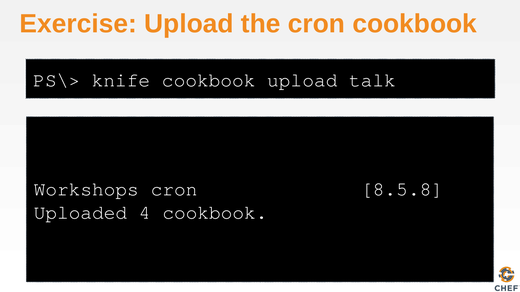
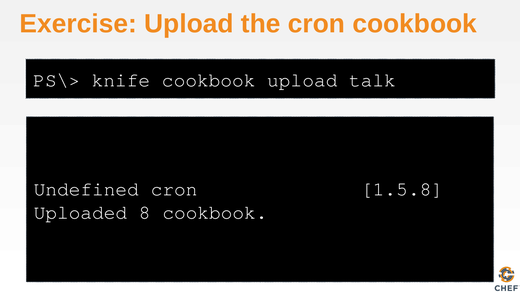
Workshops: Workshops -> Undefined
8.5.8: 8.5.8 -> 1.5.8
4: 4 -> 8
